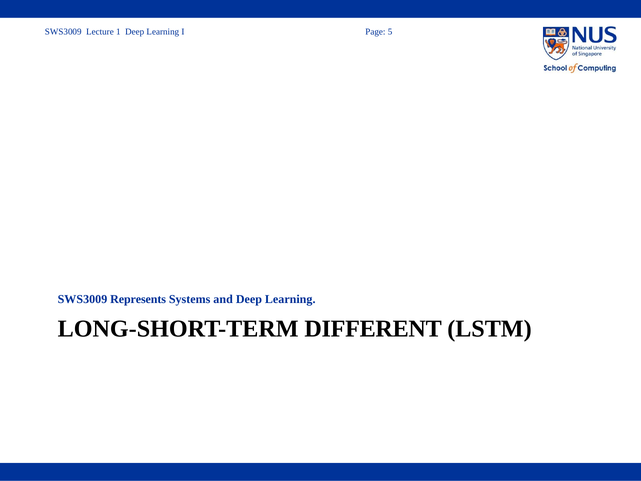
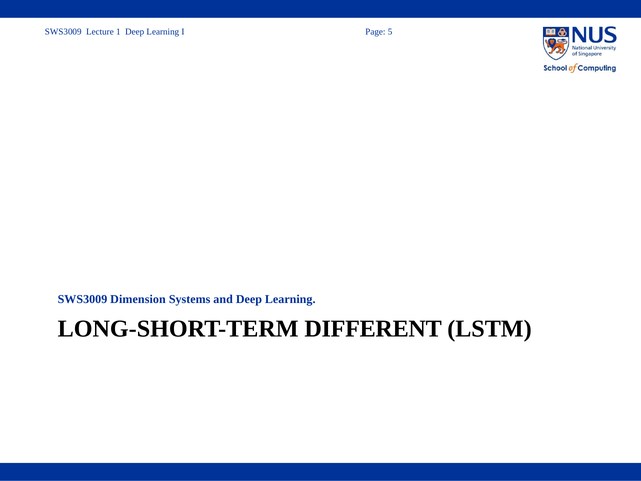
Represents: Represents -> Dimension
